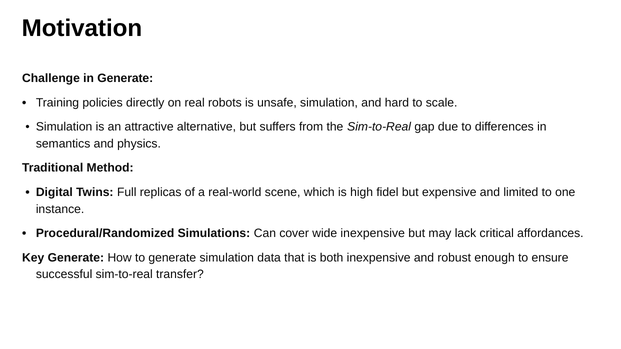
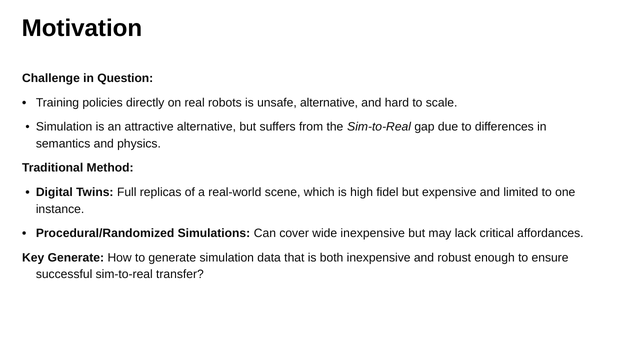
in Generate: Generate -> Question
unsafe simulation: simulation -> alternative
